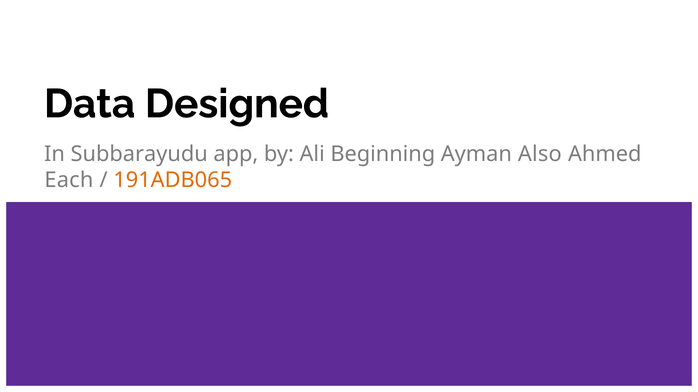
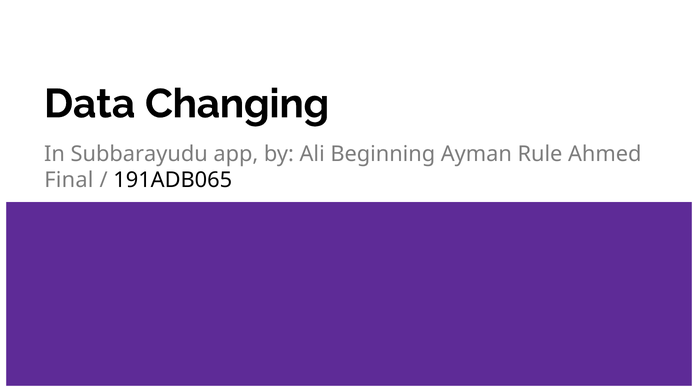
Designed: Designed -> Changing
Also: Also -> Rule
Each: Each -> Final
191ADB065 colour: orange -> black
